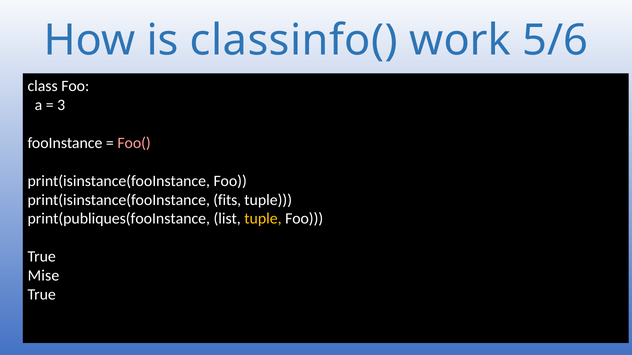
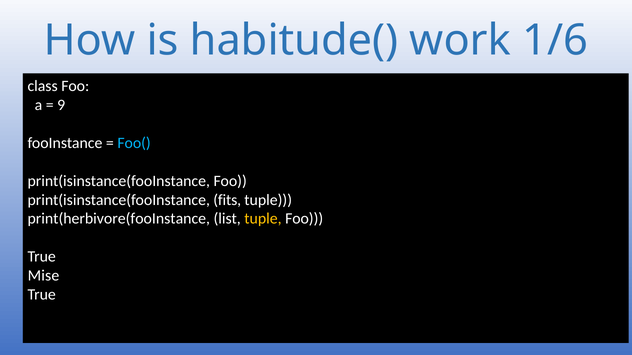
classinfo(: classinfo( -> habitude(
5/6: 5/6 -> 1/6
3: 3 -> 9
Foo( colour: pink -> light blue
print(publiques(fooInstance: print(publiques(fooInstance -> print(herbivore(fooInstance
